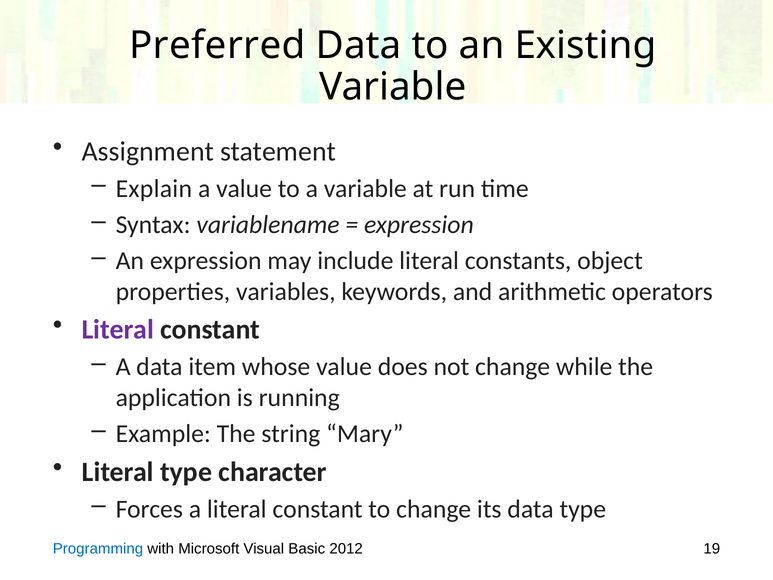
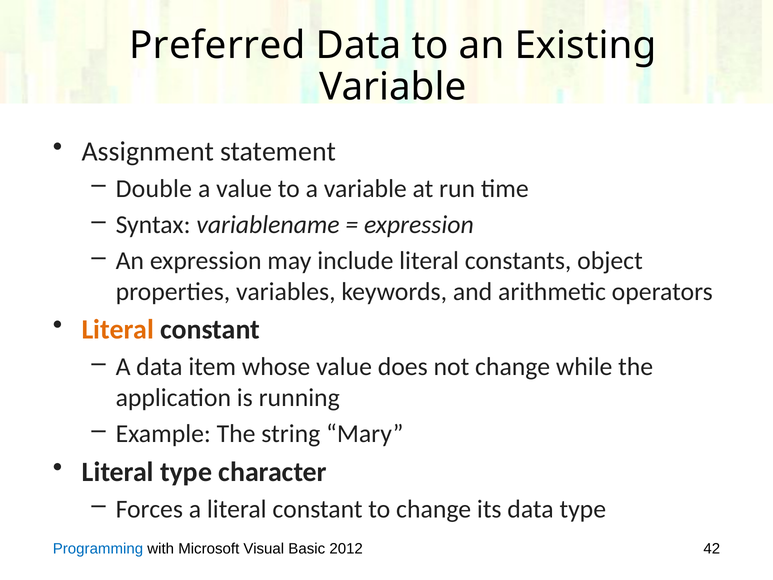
Explain: Explain -> Double
Literal at (118, 330) colour: purple -> orange
19: 19 -> 42
